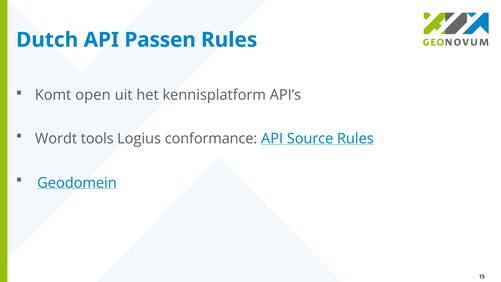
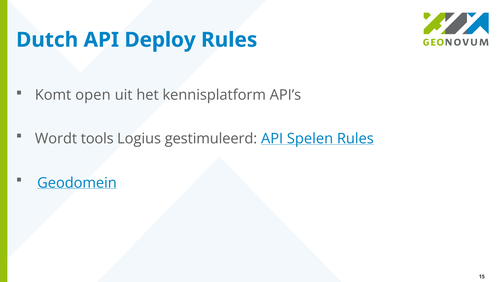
Passen: Passen -> Deploy
conformance: conformance -> gestimuleerd
Source: Source -> Spelen
